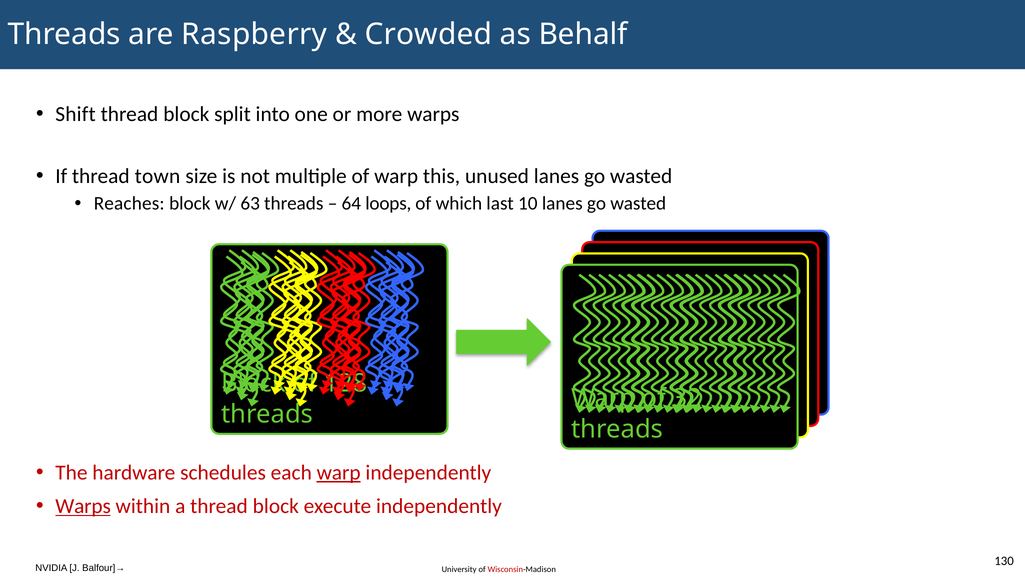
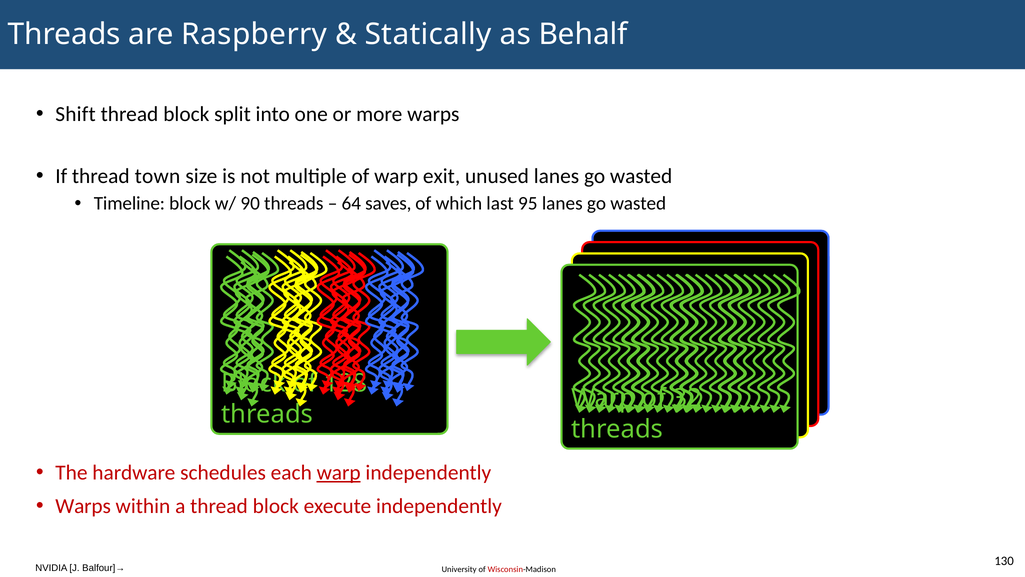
Crowded: Crowded -> Statically
this: this -> exit
Reaches: Reaches -> Timeline
63: 63 -> 90
loops: loops -> saves
10: 10 -> 95
Warps at (83, 506) underline: present -> none
